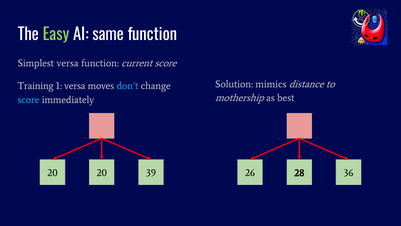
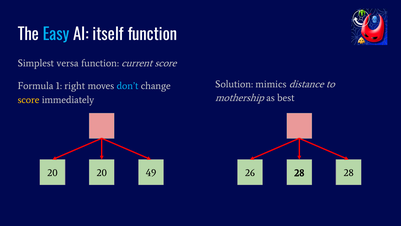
Easy colour: light green -> light blue
same: same -> itself
Training: Training -> Formula
1 versa: versa -> right
score at (29, 100) colour: light blue -> yellow
39: 39 -> 49
26 36: 36 -> 28
